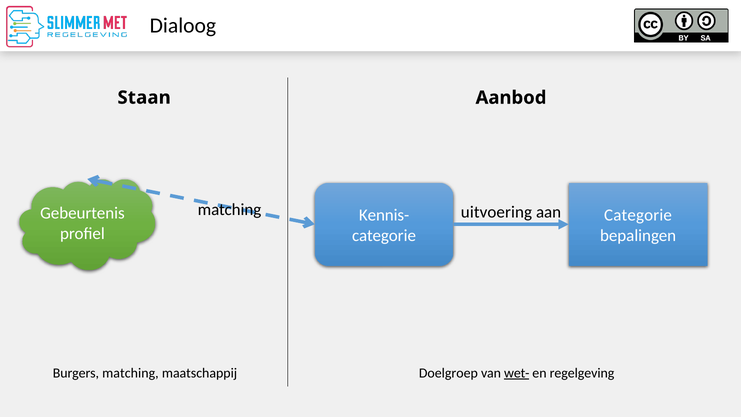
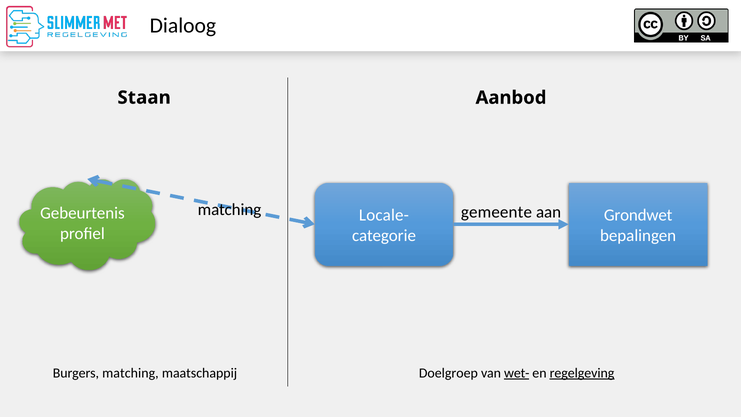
uitvoering: uitvoering -> gemeente
Kennis-: Kennis- -> Locale-
Categorie at (638, 215): Categorie -> Grondwet
regelgeving underline: none -> present
